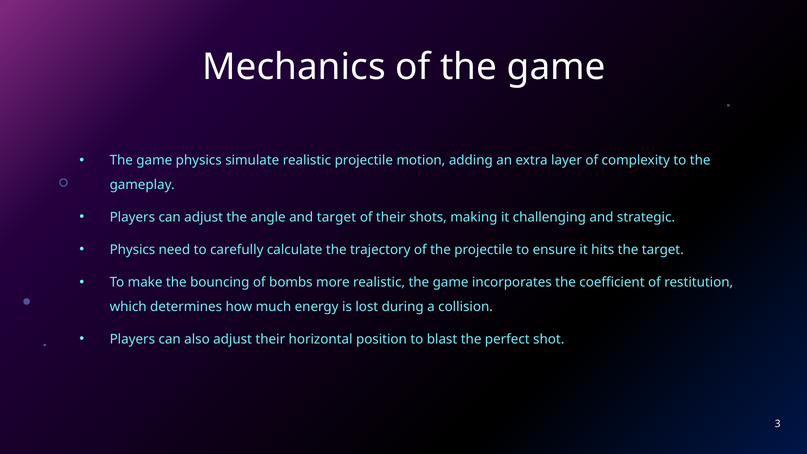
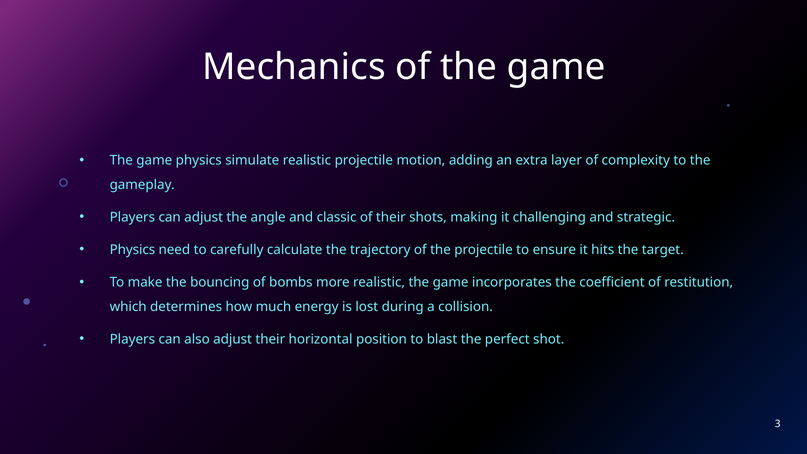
and target: target -> classic
